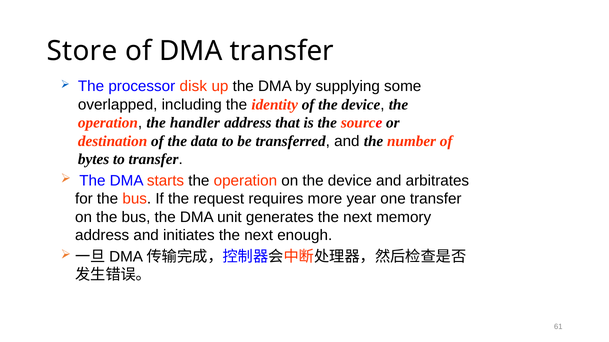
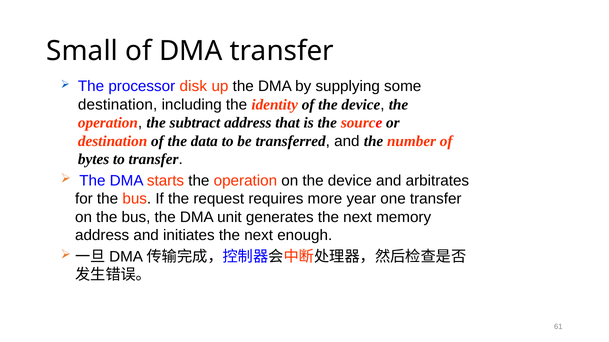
Store: Store -> Small
overlapped at (118, 105): overlapped -> destination
handler: handler -> subtract
